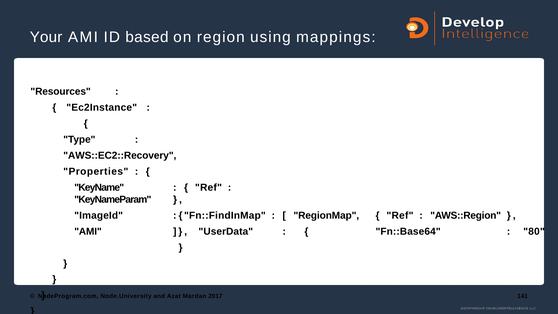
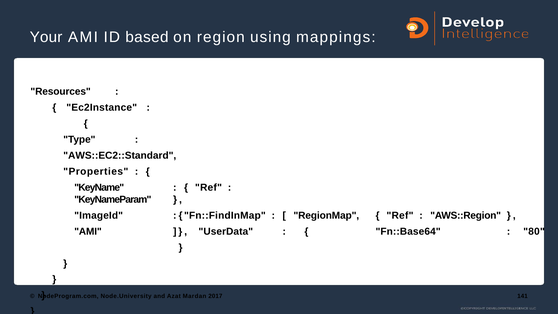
AWS::EC2::Recovery: AWS::EC2::Recovery -> AWS::EC2::Standard
